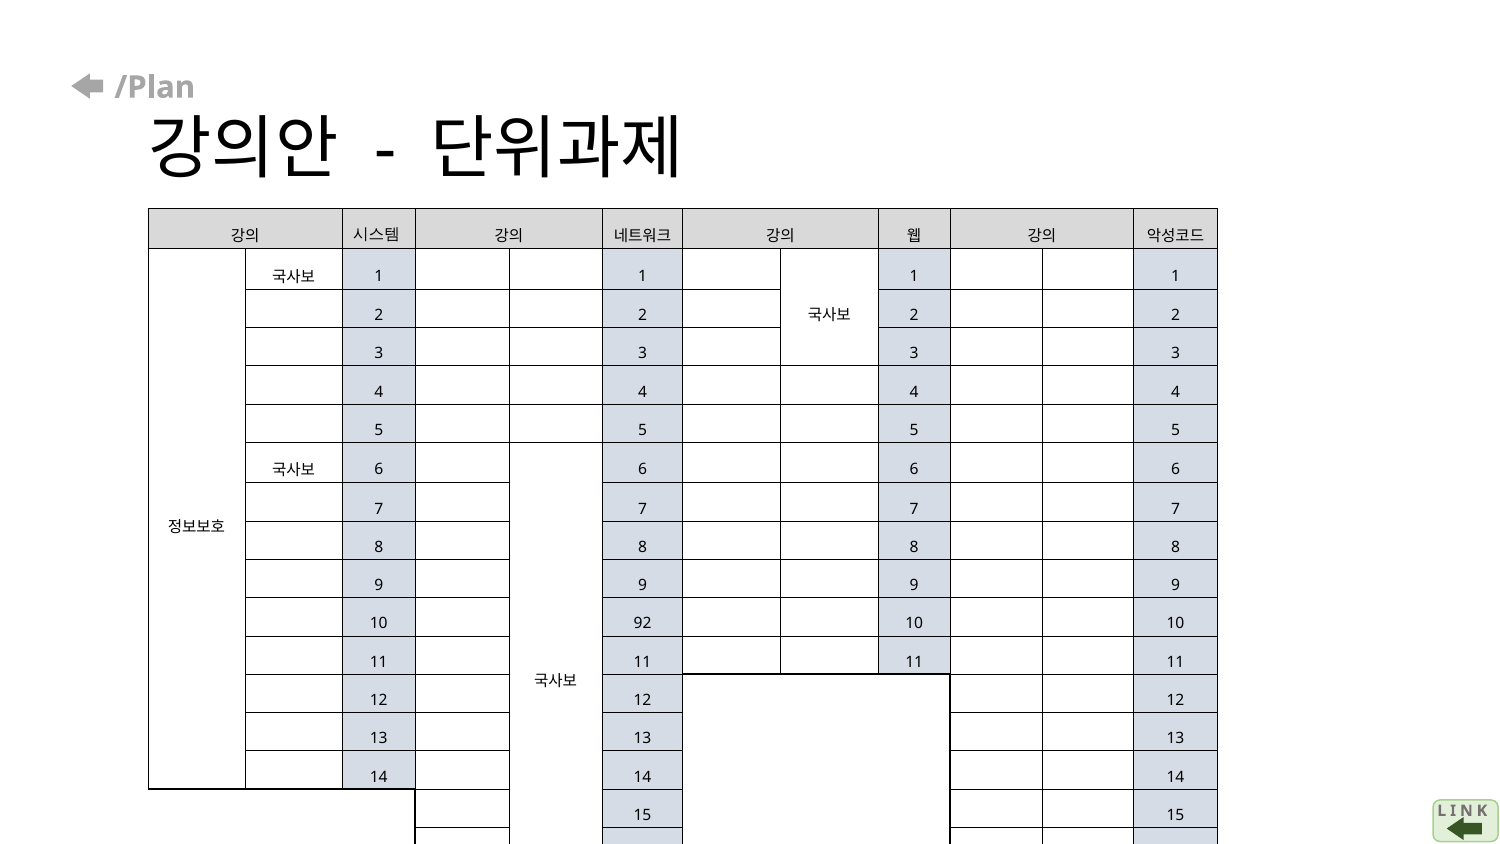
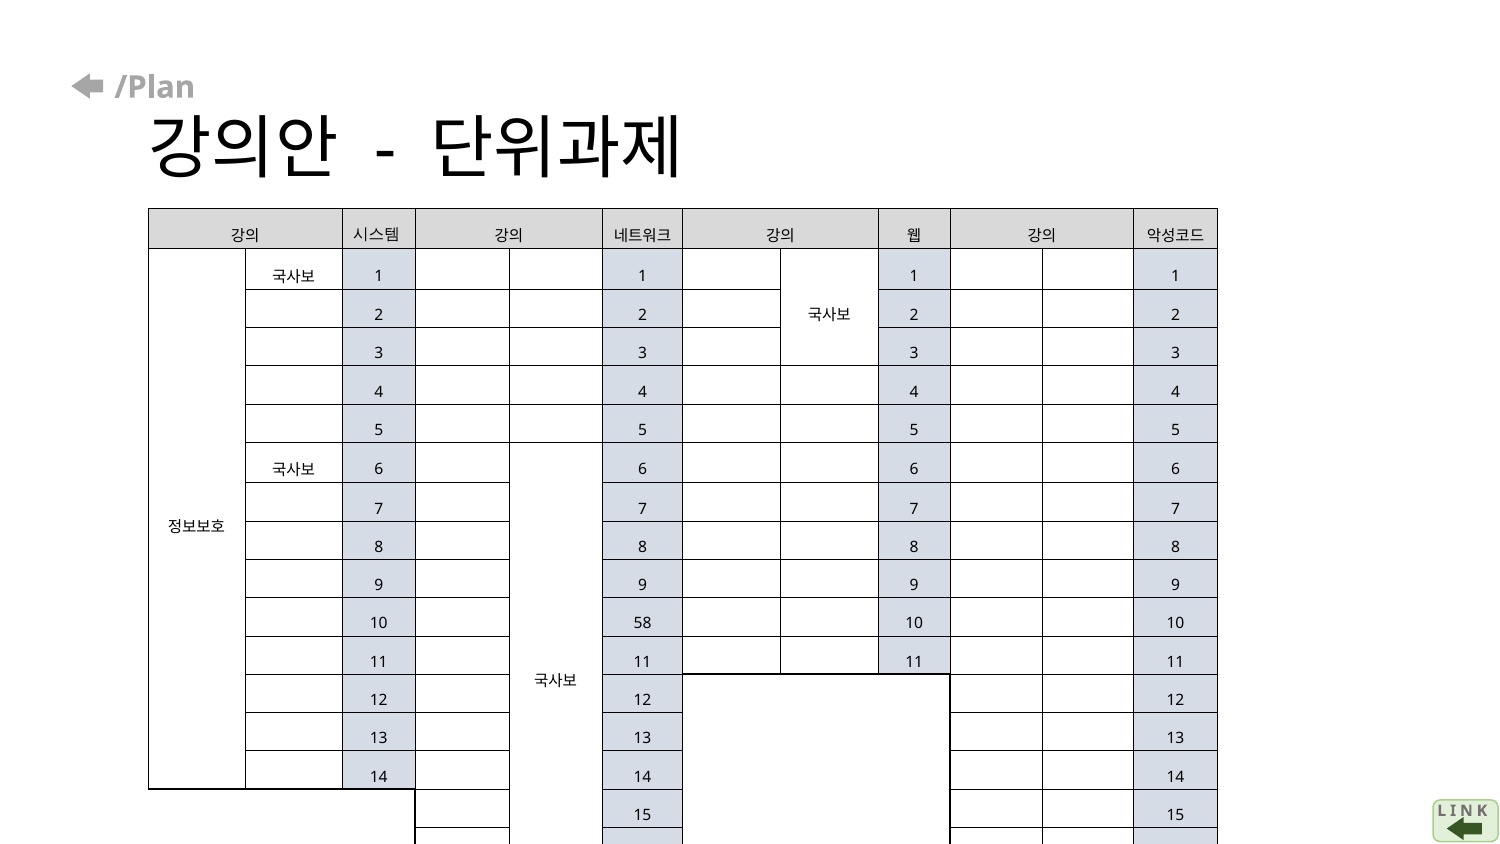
92: 92 -> 58
